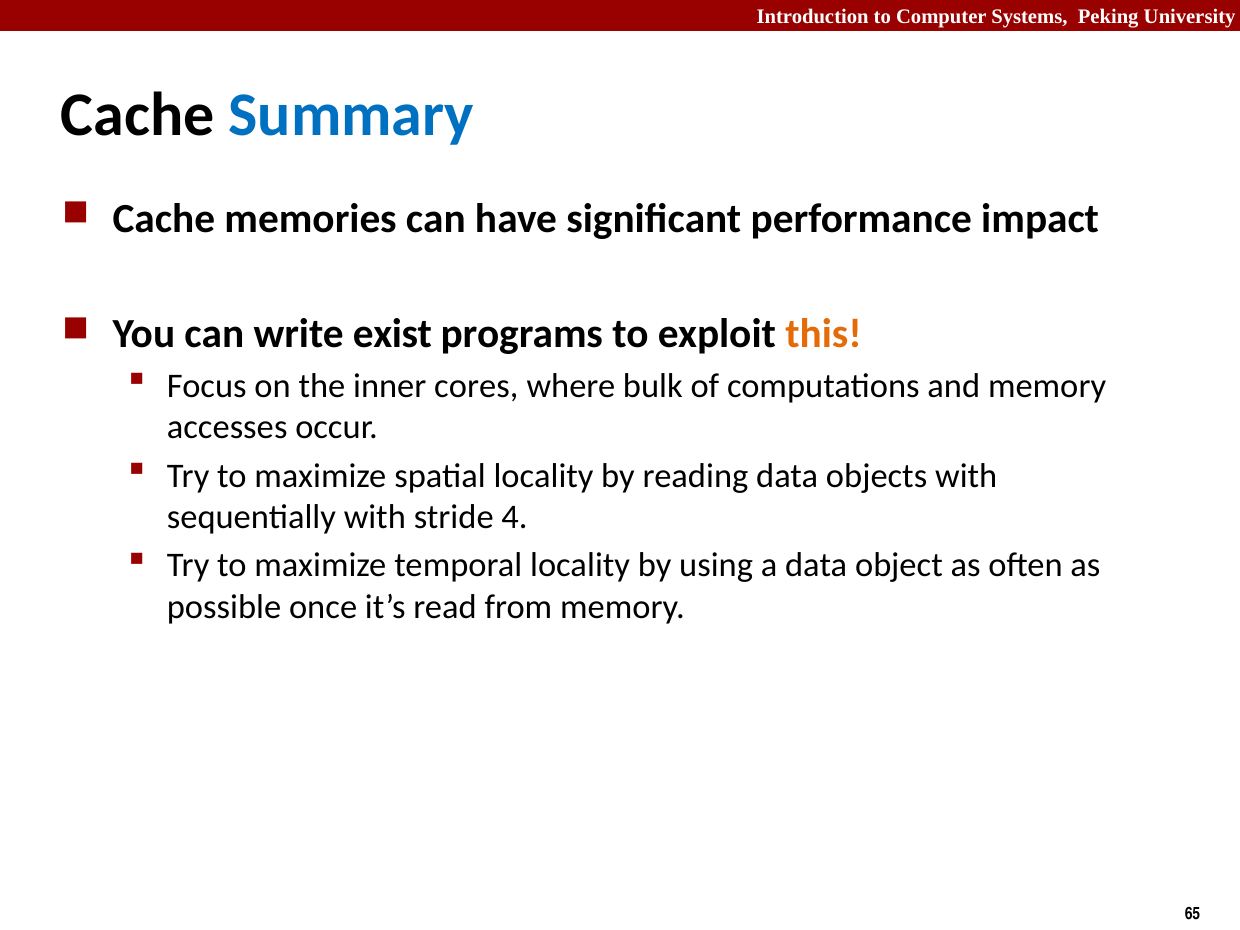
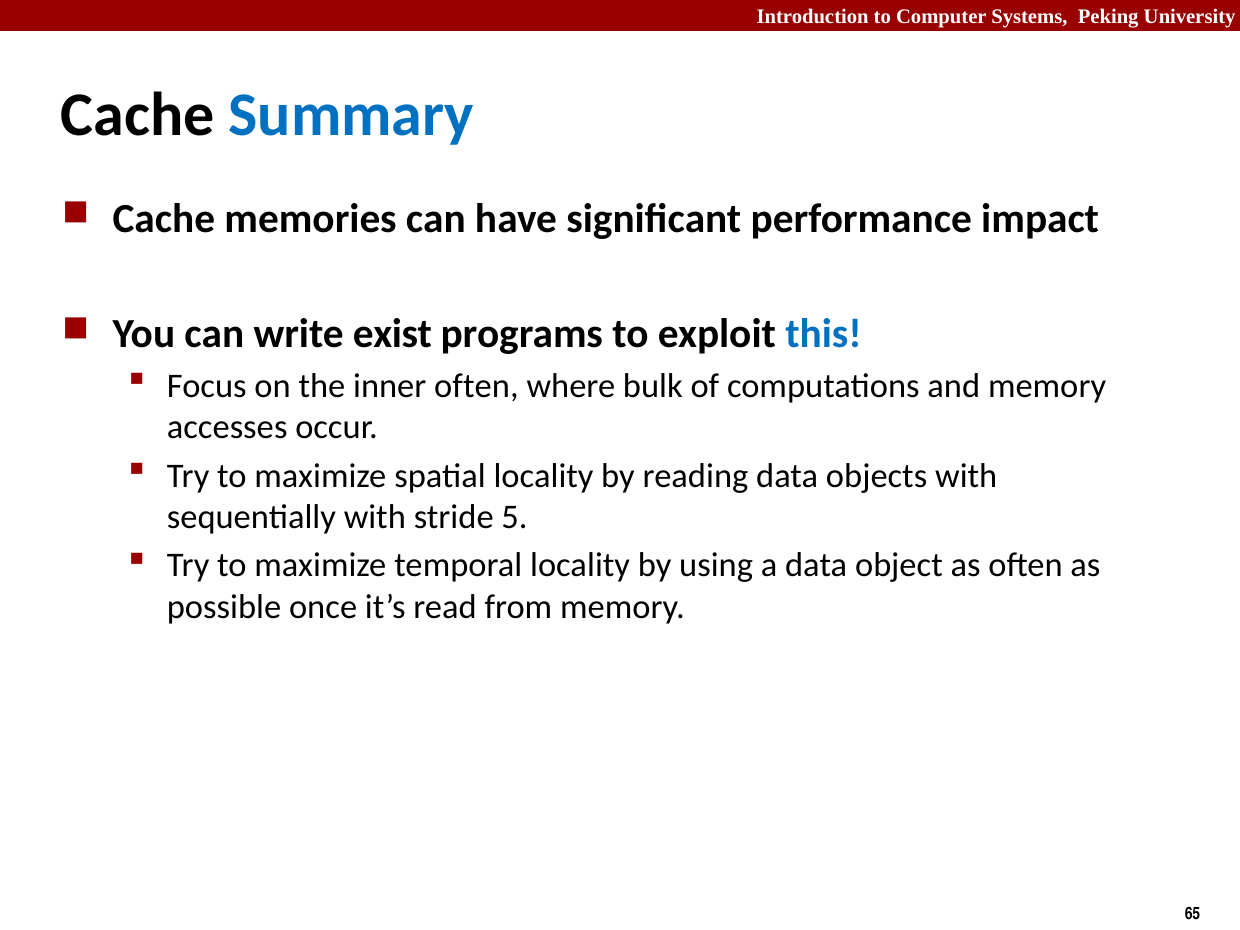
this colour: orange -> blue
inner cores: cores -> often
4: 4 -> 5
